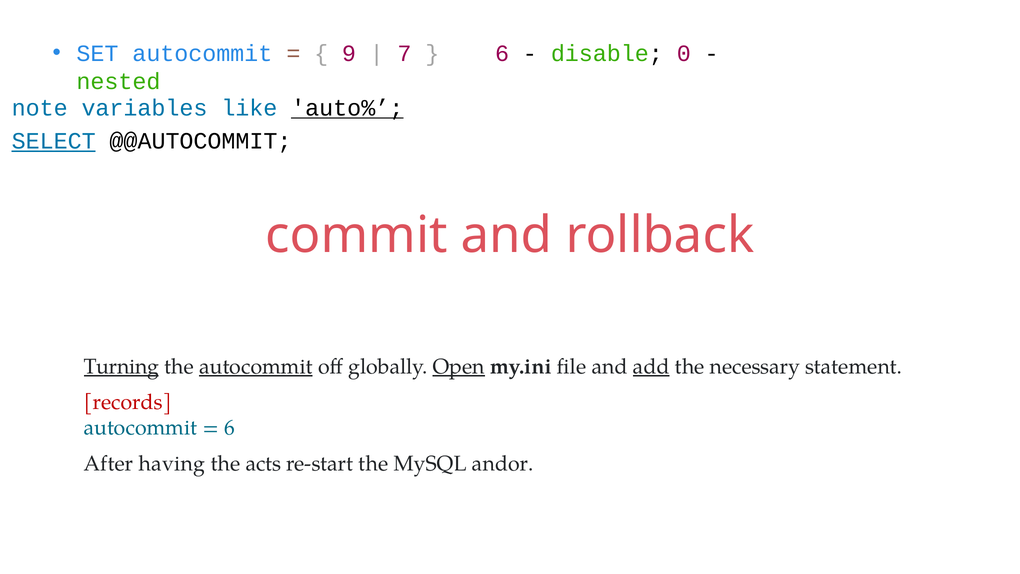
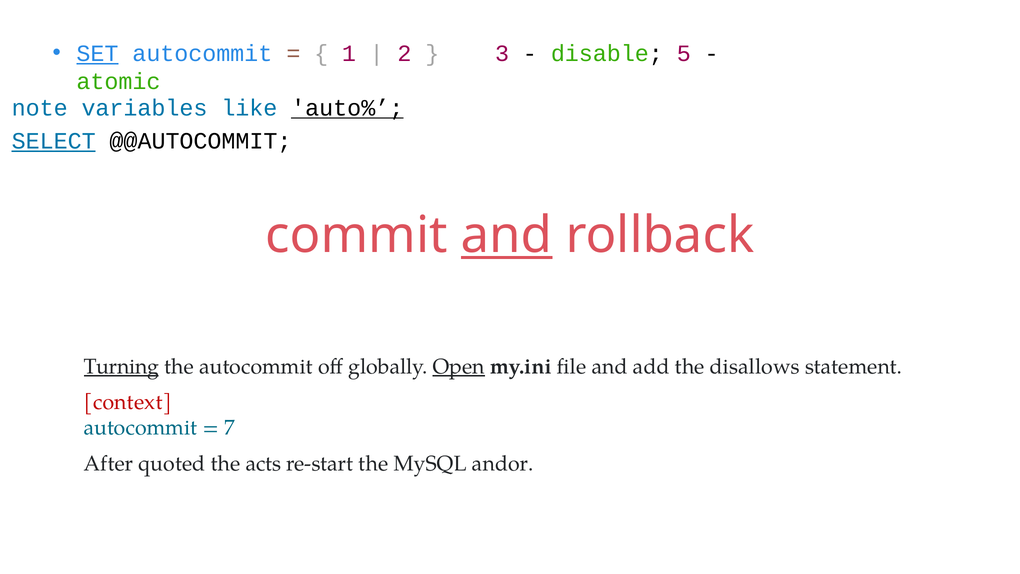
SET underline: none -> present
9: 9 -> 1
7: 7 -> 2
6 at (502, 53): 6 -> 3
0: 0 -> 5
nested: nested -> atomic
and at (507, 236) underline: none -> present
autocommit at (256, 367) underline: present -> none
add underline: present -> none
necessary: necessary -> disallows
records: records -> context
6 at (229, 428): 6 -> 7
having: having -> quoted
